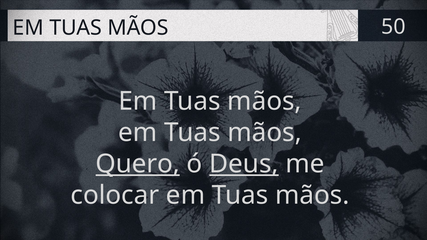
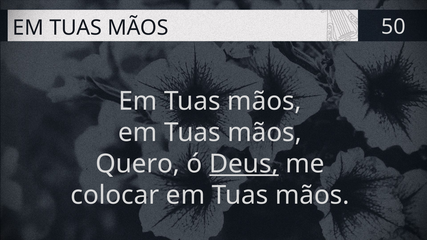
Quero underline: present -> none
